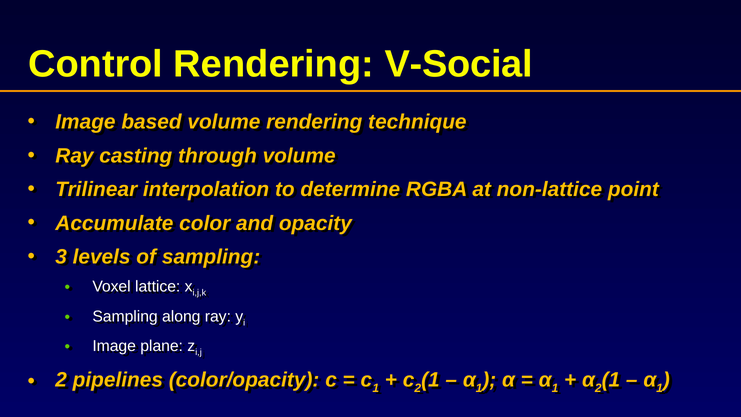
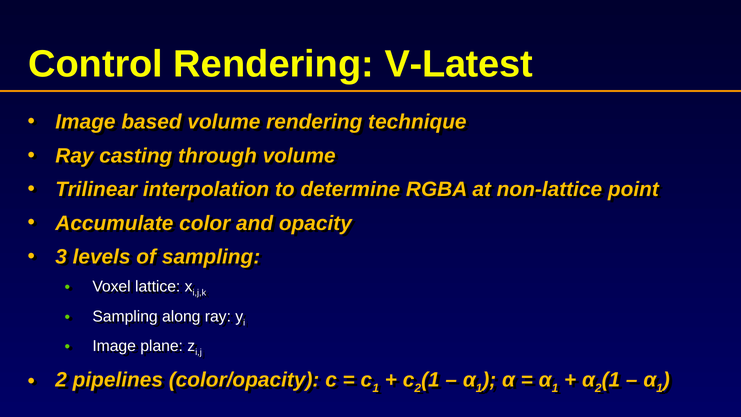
V-Social: V-Social -> V-Latest
